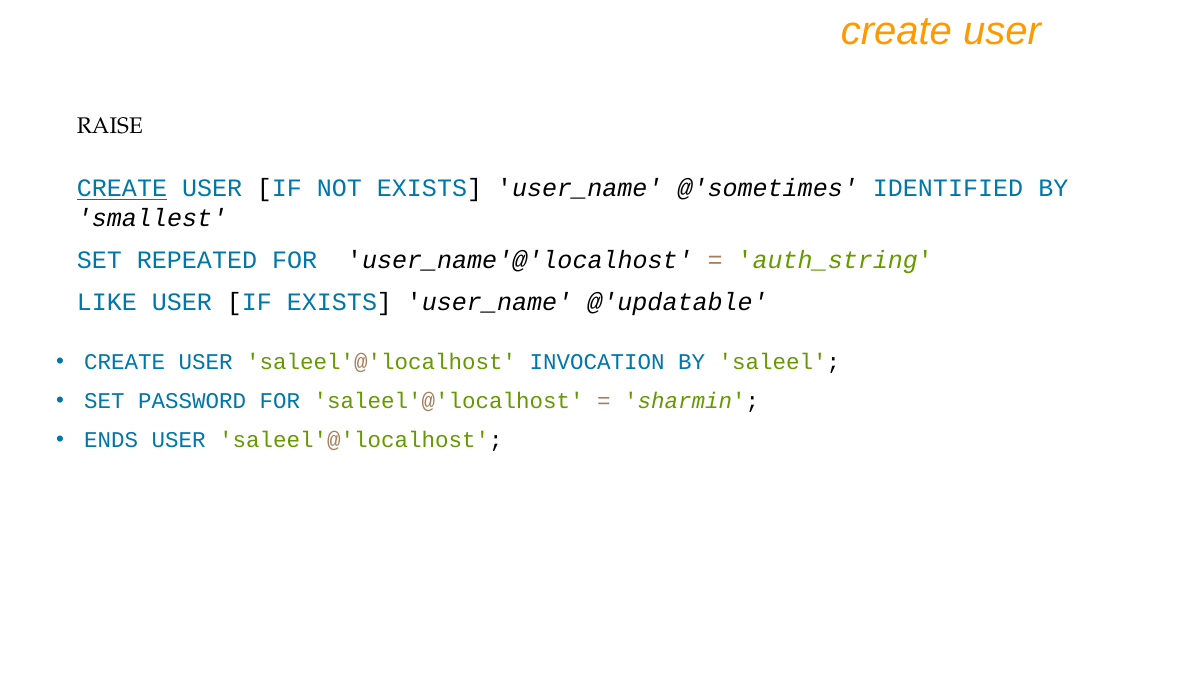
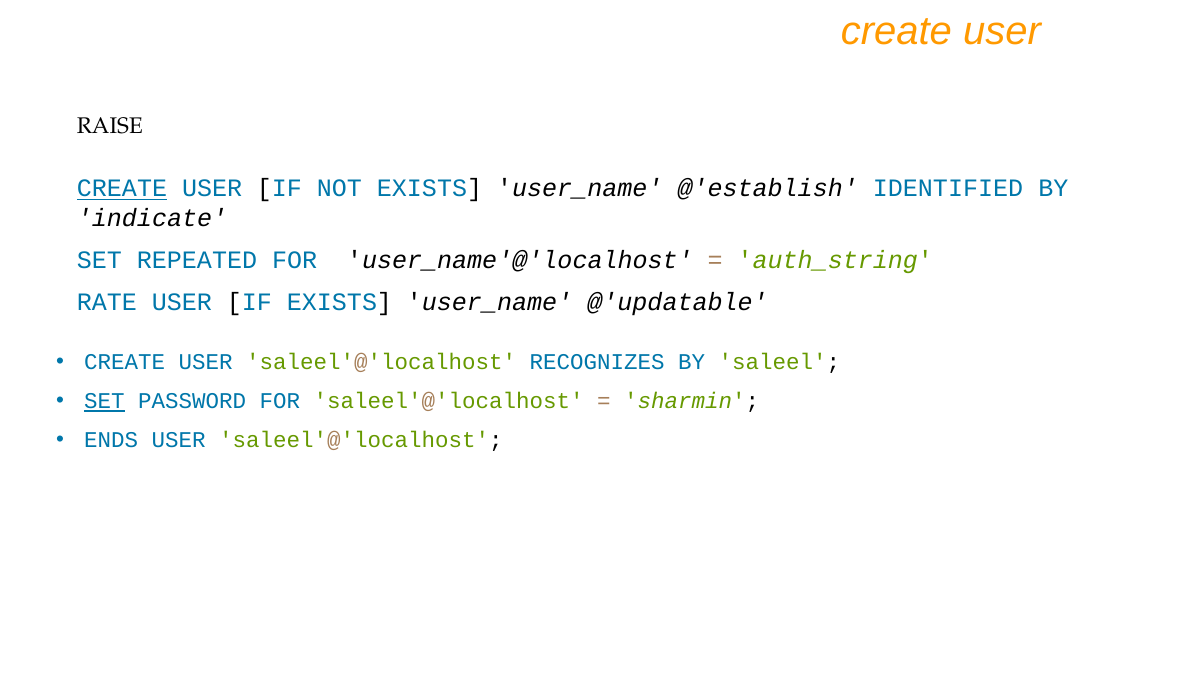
@'sometimes: @'sometimes -> @'establish
smallest: smallest -> indicate
LIKE: LIKE -> RATE
INVOCATION: INVOCATION -> RECOGNIZES
SET at (104, 401) underline: none -> present
